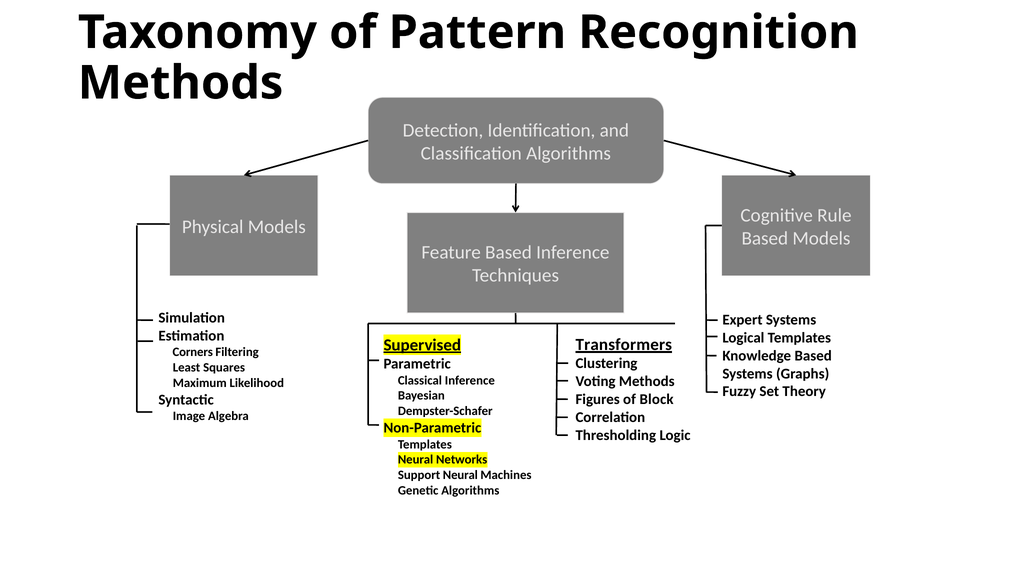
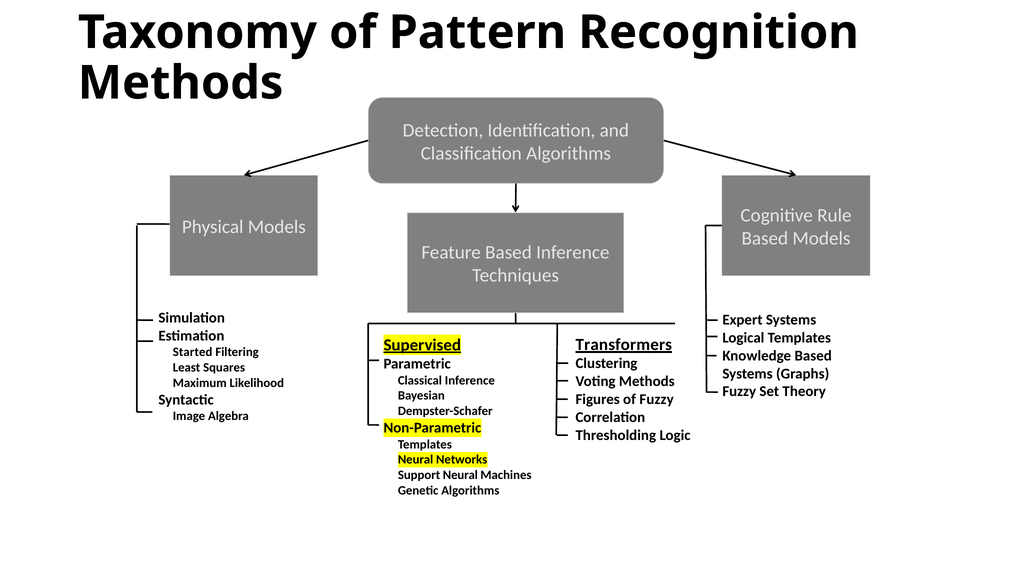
Corners: Corners -> Started
of Block: Block -> Fuzzy
